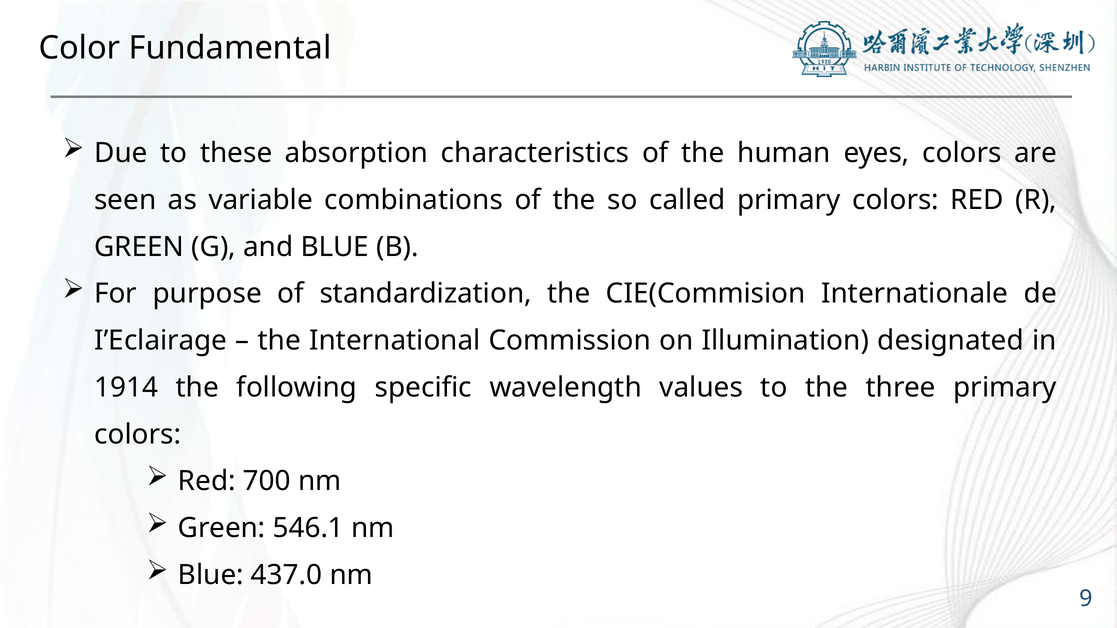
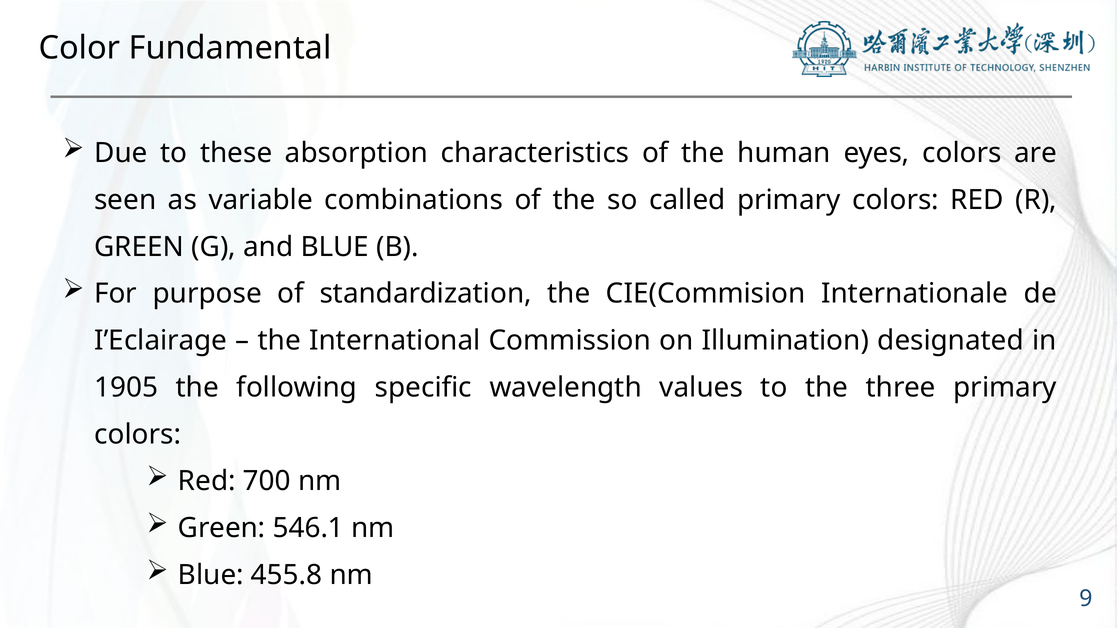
1914: 1914 -> 1905
437.0: 437.0 -> 455.8
